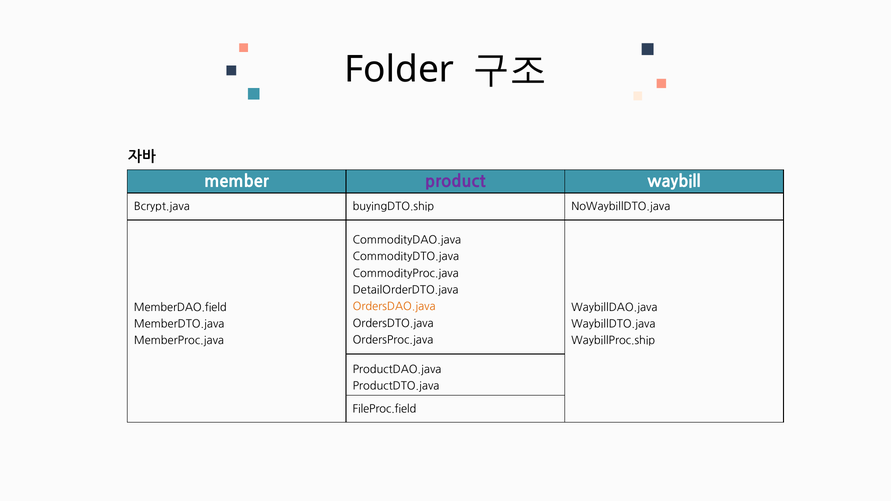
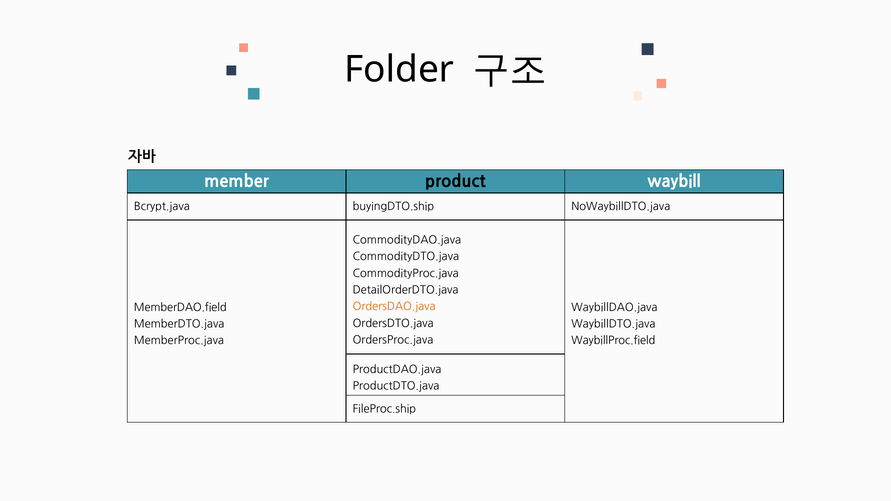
product colour: purple -> black
WaybillProc.ship: WaybillProc.ship -> WaybillProc.field
FileProc.field: FileProc.field -> FileProc.ship
